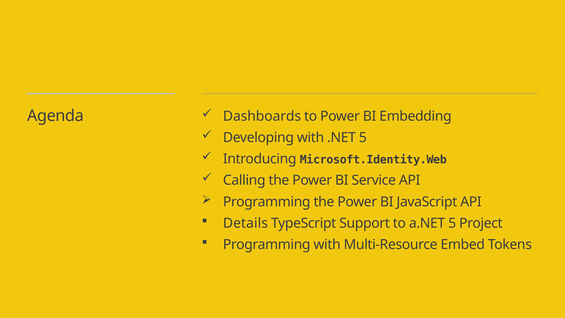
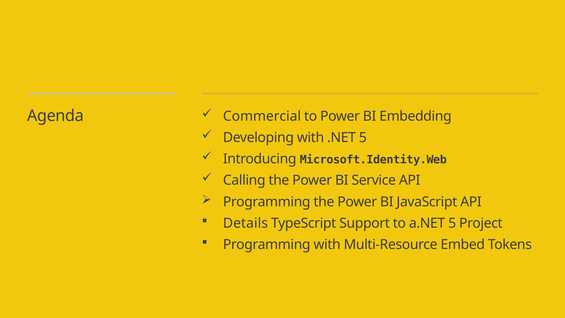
Dashboards: Dashboards -> Commercial
